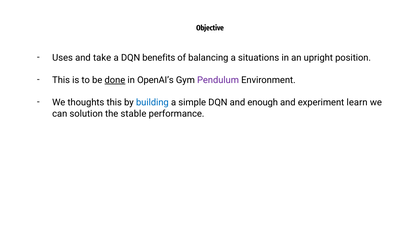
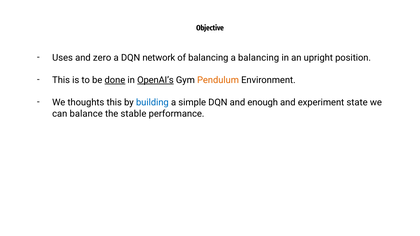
take: take -> zero
benefits: benefits -> network
a situations: situations -> balancing
OpenAI’s underline: none -> present
Pendulum colour: purple -> orange
learn: learn -> state
solution: solution -> balance
